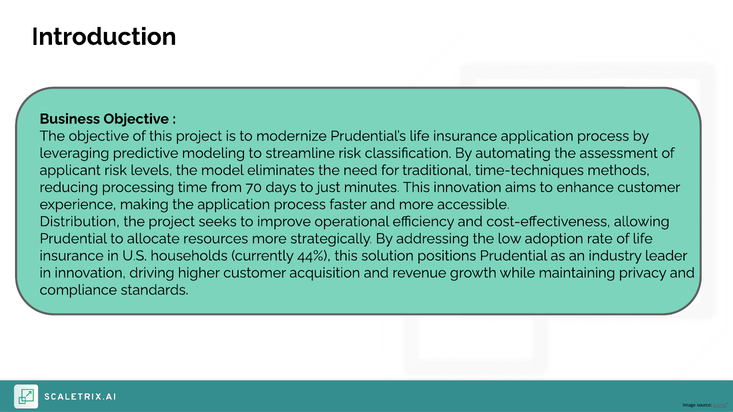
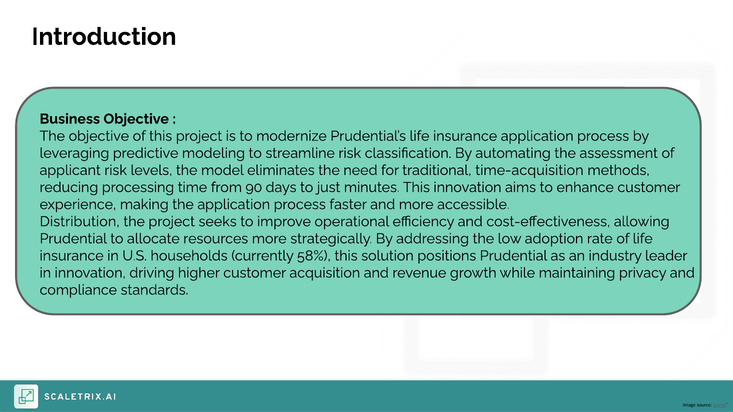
time-techniques: time-techniques -> time-acquisition
70: 70 -> 90
44%: 44% -> 58%
